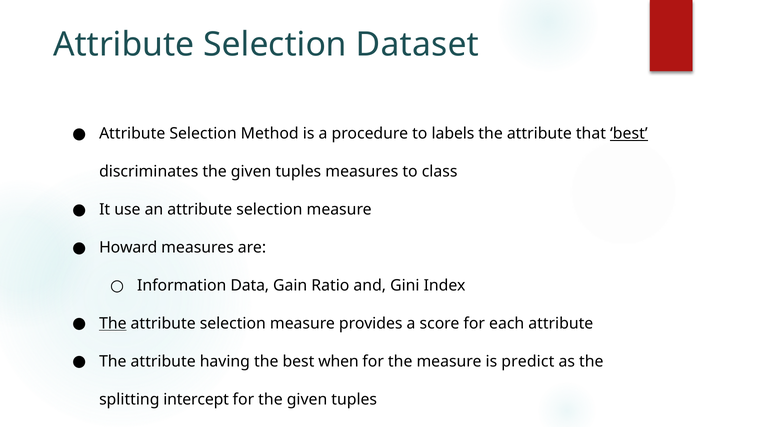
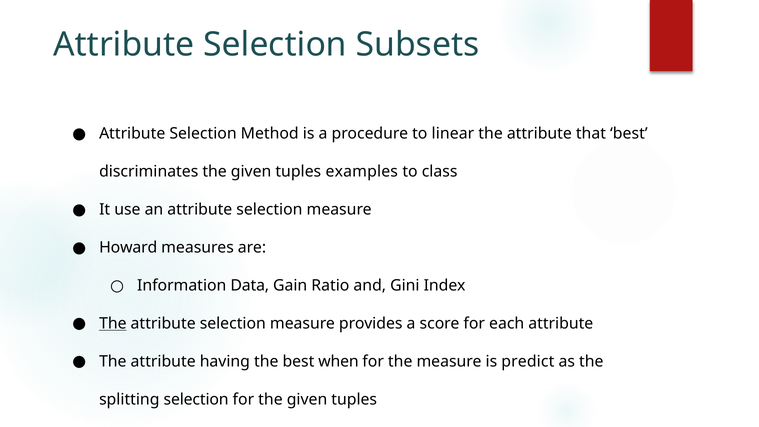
Dataset: Dataset -> Subsets
labels: labels -> linear
best at (629, 134) underline: present -> none
tuples measures: measures -> examples
splitting intercept: intercept -> selection
